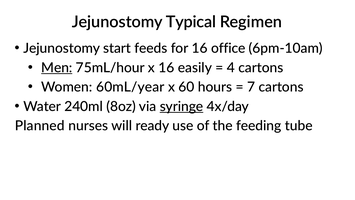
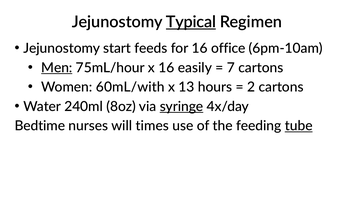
Typical underline: none -> present
4: 4 -> 7
60mL/year: 60mL/year -> 60mL/with
60: 60 -> 13
7: 7 -> 2
Planned: Planned -> Bedtime
ready: ready -> times
tube underline: none -> present
